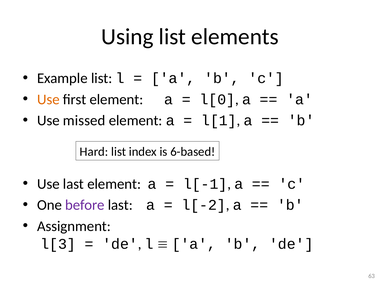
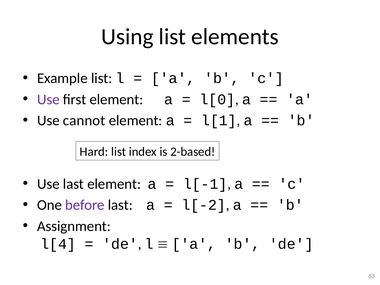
Use at (48, 99) colour: orange -> purple
missed: missed -> cannot
6-based: 6-based -> 2-based
l[3: l[3 -> l[4
